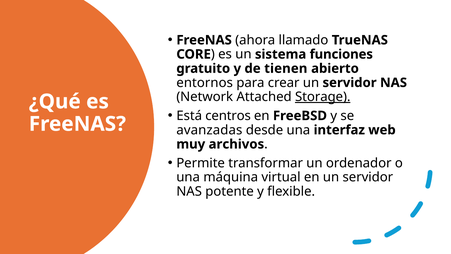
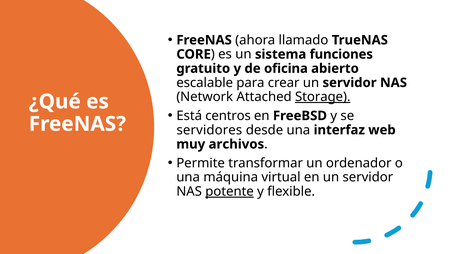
tienen: tienen -> oficina
entornos: entornos -> escalable
avanzadas: avanzadas -> servidores
potente underline: none -> present
